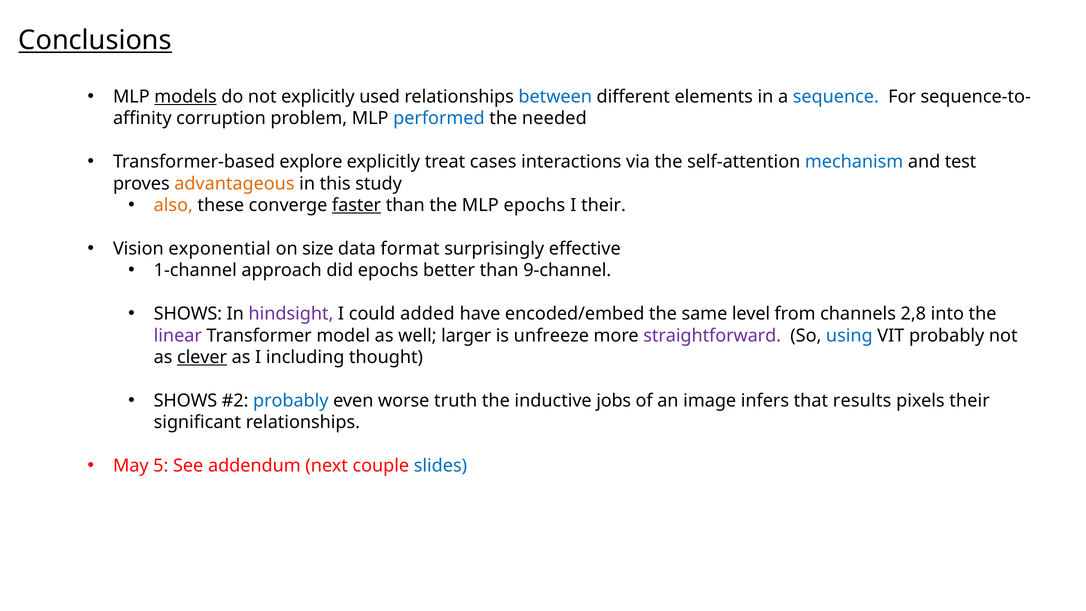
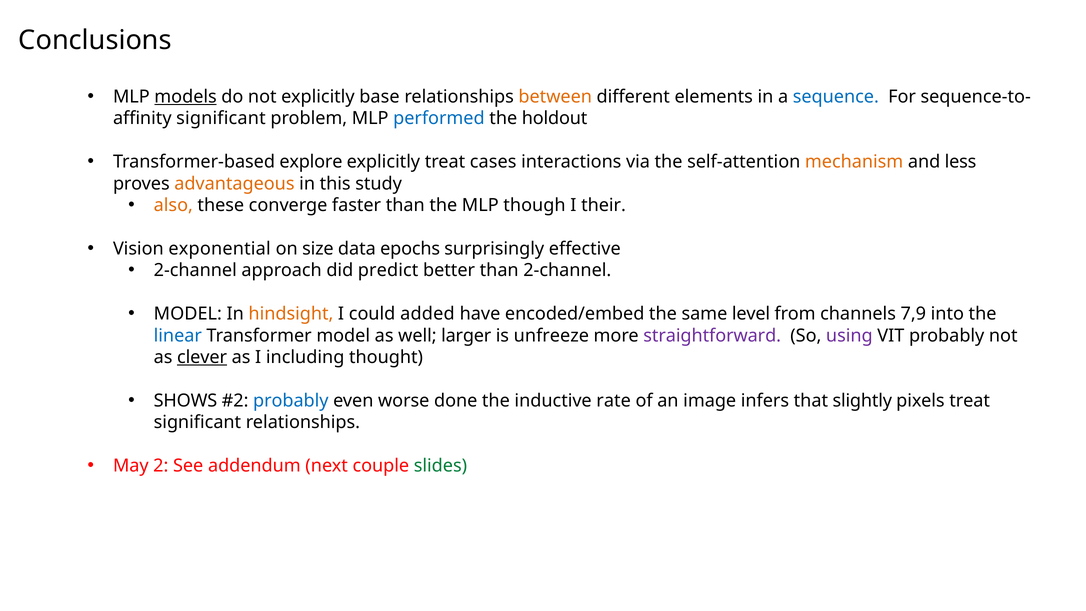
Conclusions underline: present -> none
used: used -> base
between colour: blue -> orange
corruption at (221, 118): corruption -> significant
needed: needed -> holdout
mechanism colour: blue -> orange
test: test -> less
faster underline: present -> none
MLP epochs: epochs -> though
format: format -> epochs
1-channel at (195, 270): 1-channel -> 2-channel
did epochs: epochs -> predict
than 9-channel: 9-channel -> 2-channel
SHOWS at (188, 314): SHOWS -> MODEL
hindsight colour: purple -> orange
2,8: 2,8 -> 7,9
linear colour: purple -> blue
using colour: blue -> purple
truth: truth -> done
jobs: jobs -> rate
results: results -> slightly
pixels their: their -> treat
5: 5 -> 2
slides colour: blue -> green
